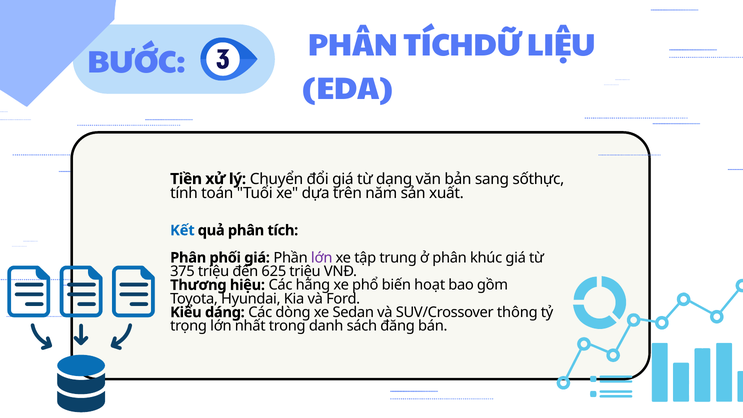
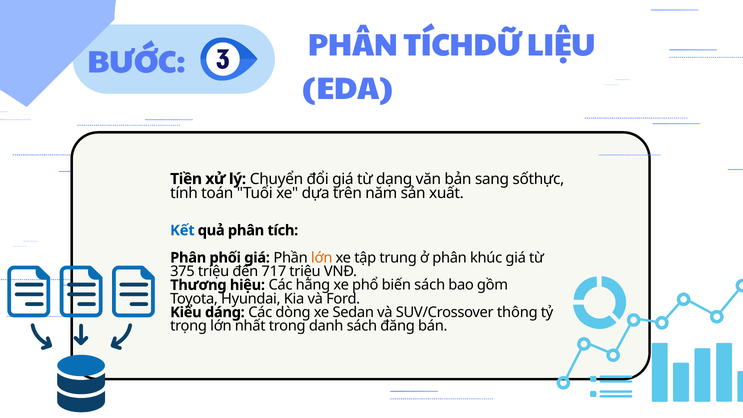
lớn at (322, 258) colour: purple -> orange
625: 625 -> 717
biến hoạt: hoạt -> sách
